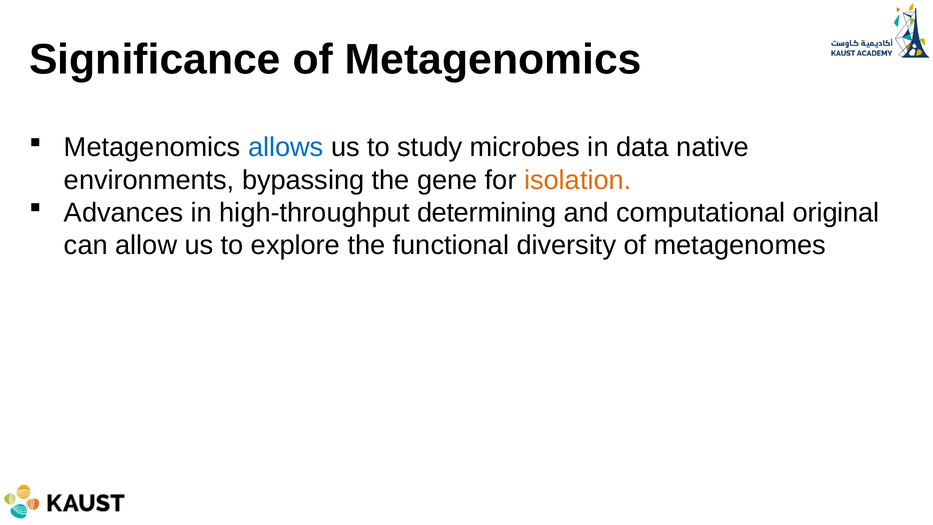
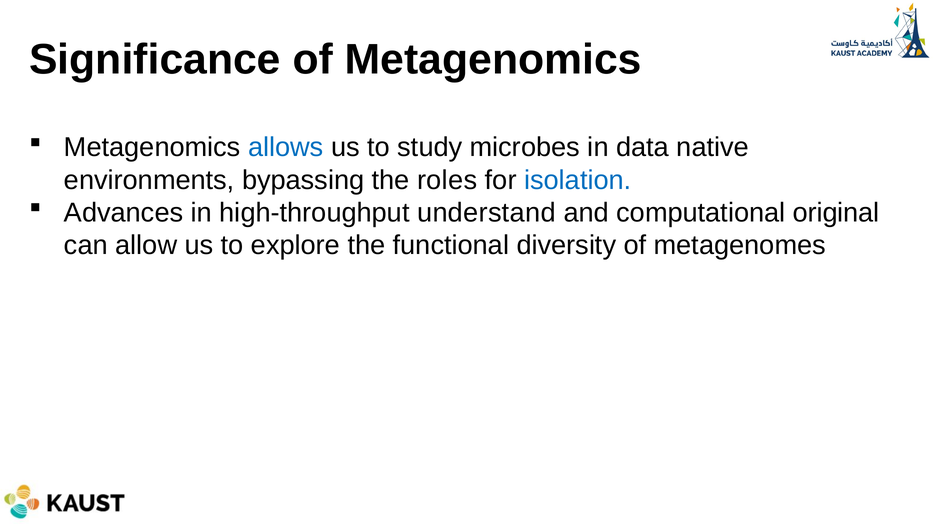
gene: gene -> roles
isolation colour: orange -> blue
determining: determining -> understand
